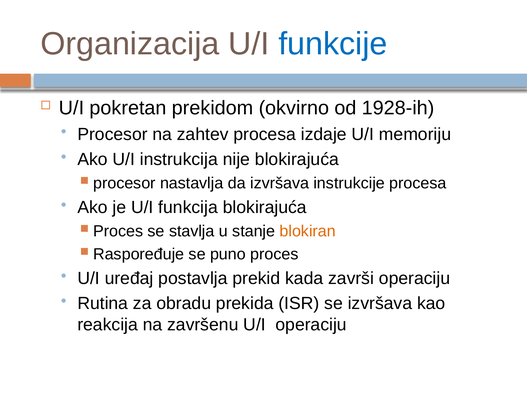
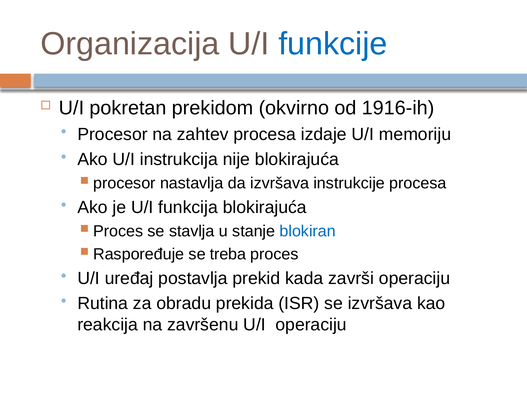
1928-ih: 1928-ih -> 1916-ih
blokiran colour: orange -> blue
puno: puno -> treba
